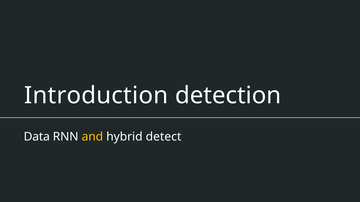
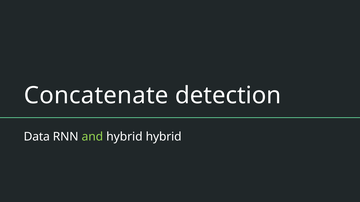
Introduction: Introduction -> Concatenate
and colour: yellow -> light green
hybrid detect: detect -> hybrid
